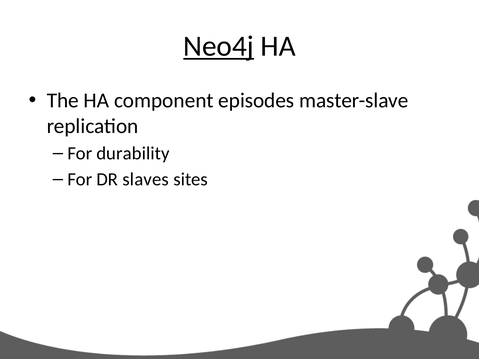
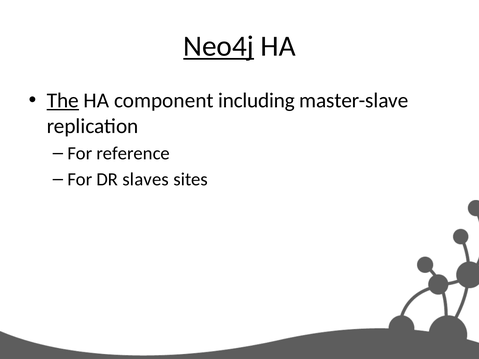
The underline: none -> present
episodes: episodes -> including
durability: durability -> reference
